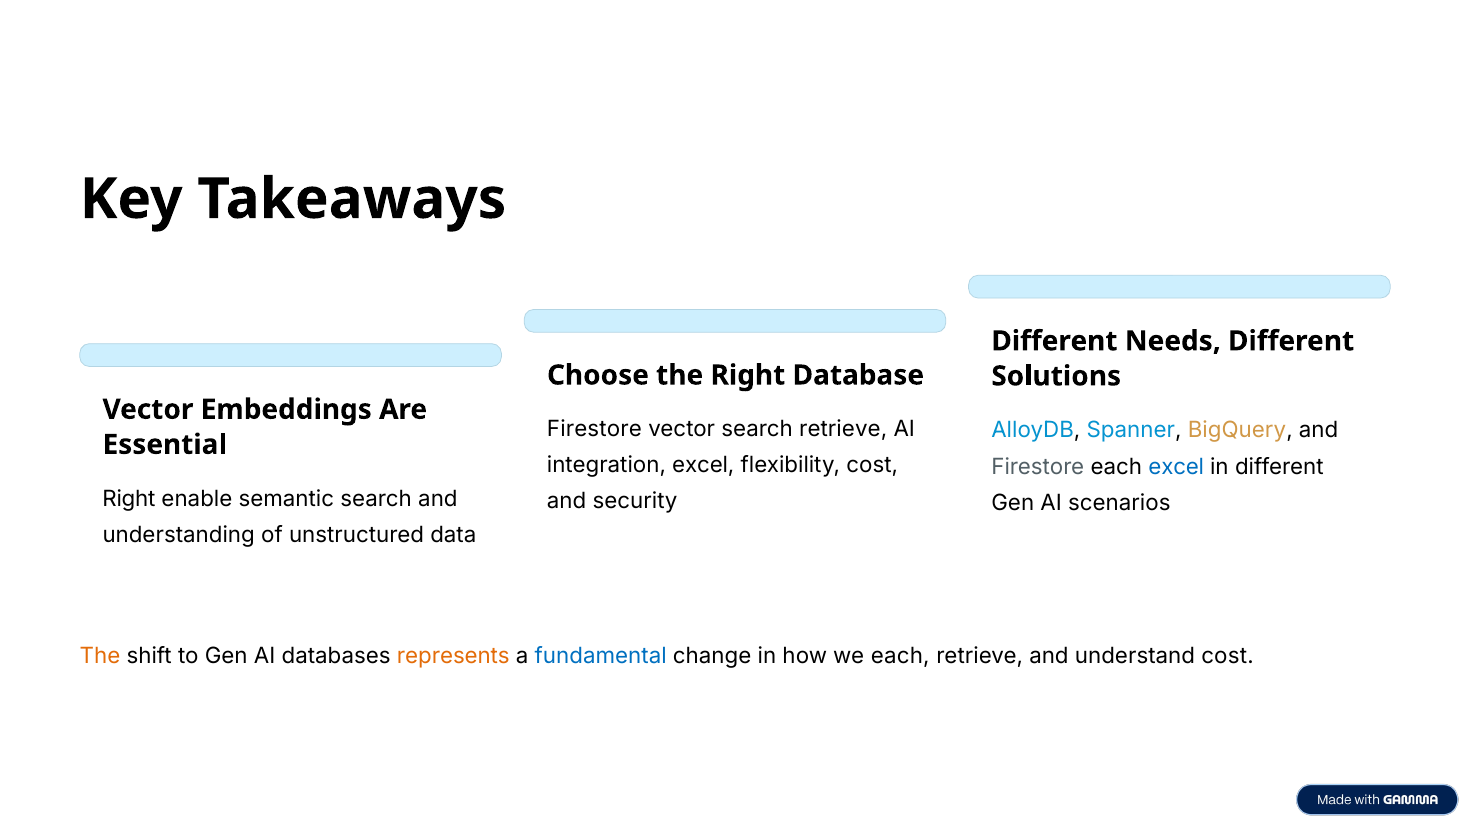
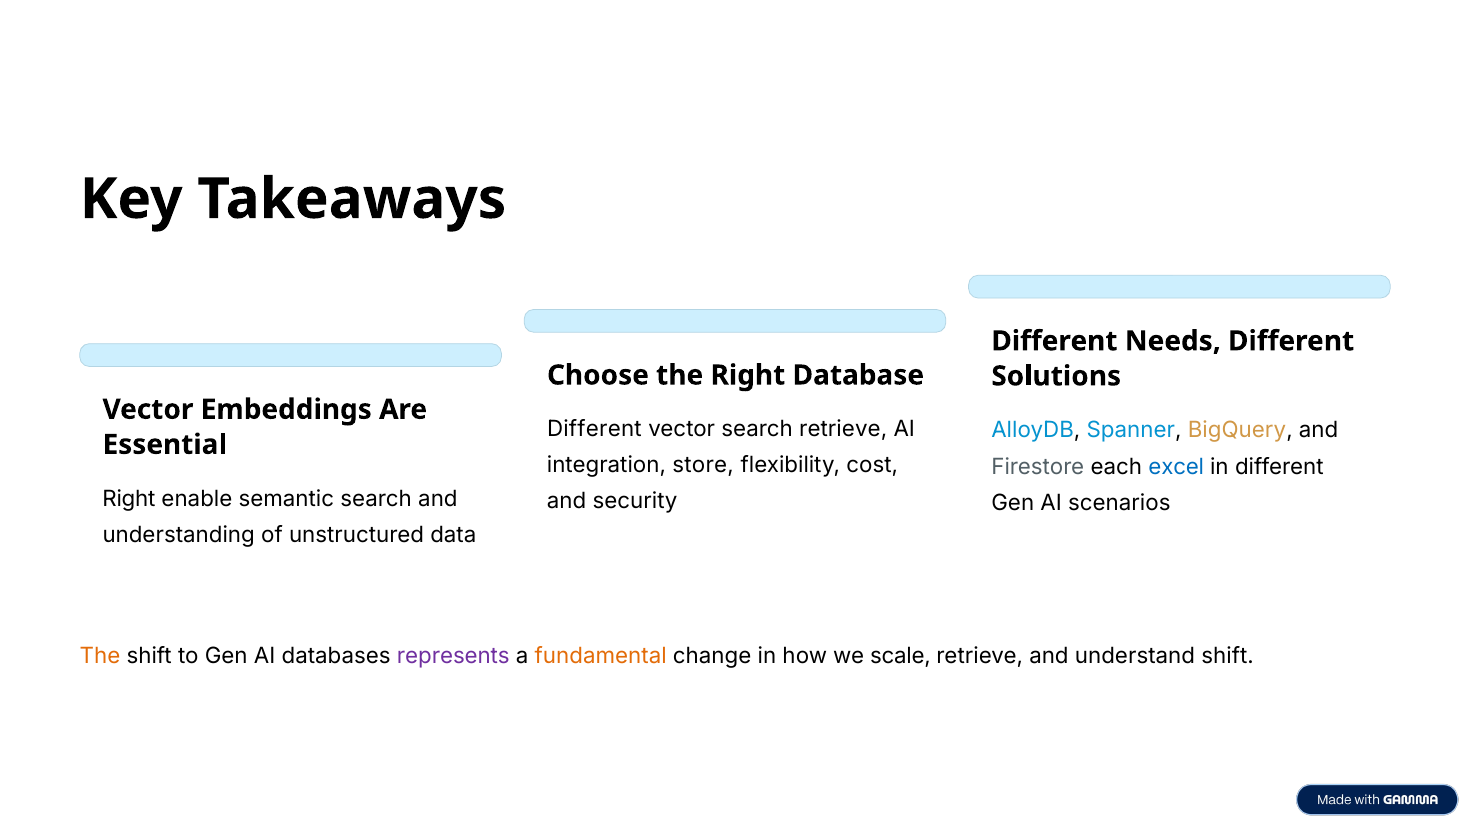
Firestore at (594, 429): Firestore -> Different
integration excel: excel -> store
represents colour: orange -> purple
fundamental colour: blue -> orange
we each: each -> scale
understand cost: cost -> shift
